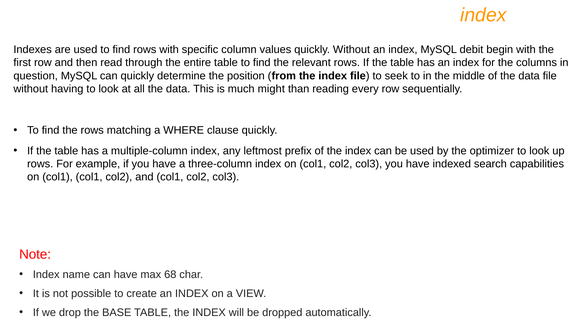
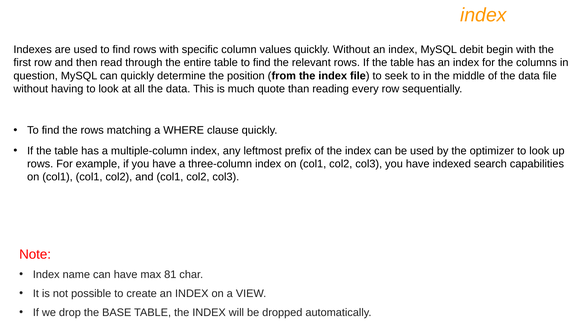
might: might -> quote
68: 68 -> 81
